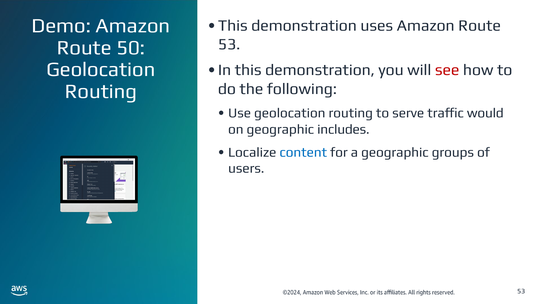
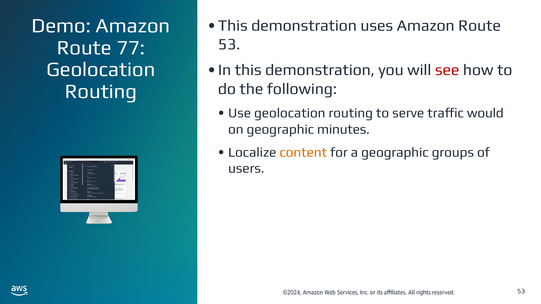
50: 50 -> 77
includes: includes -> minutes
content colour: blue -> orange
